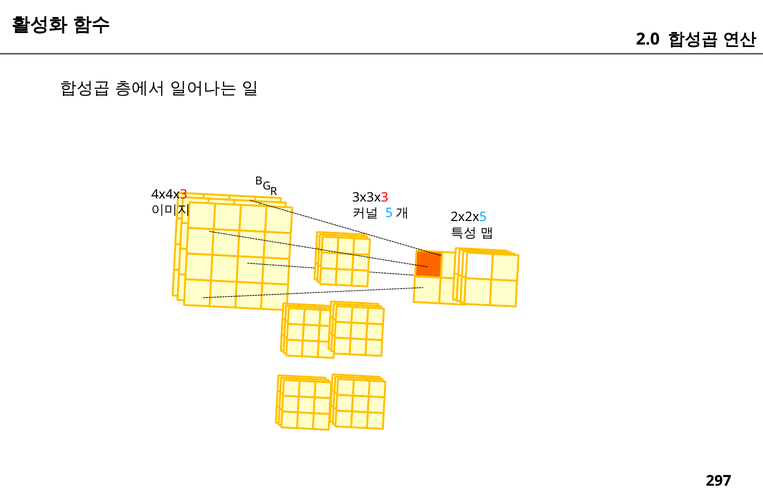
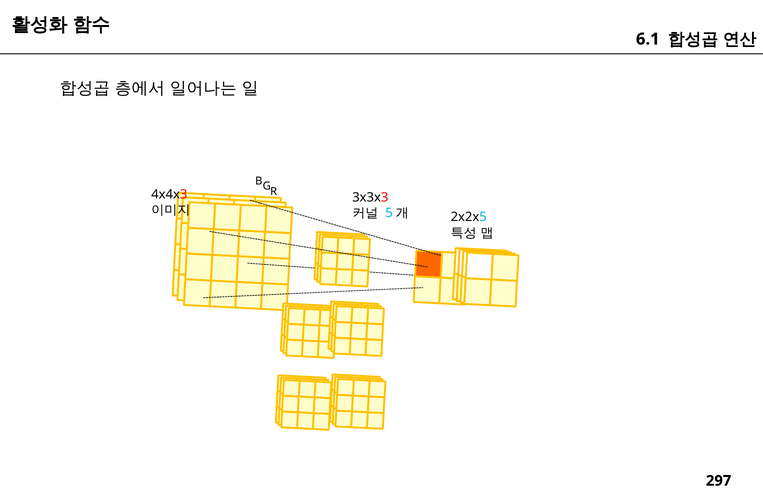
2.0: 2.0 -> 6.1
